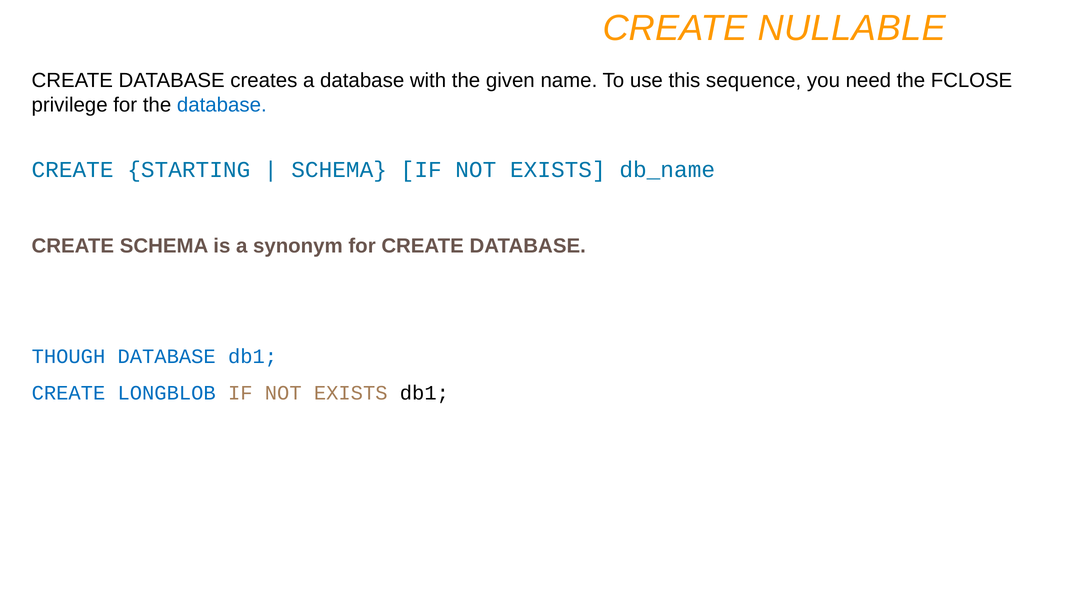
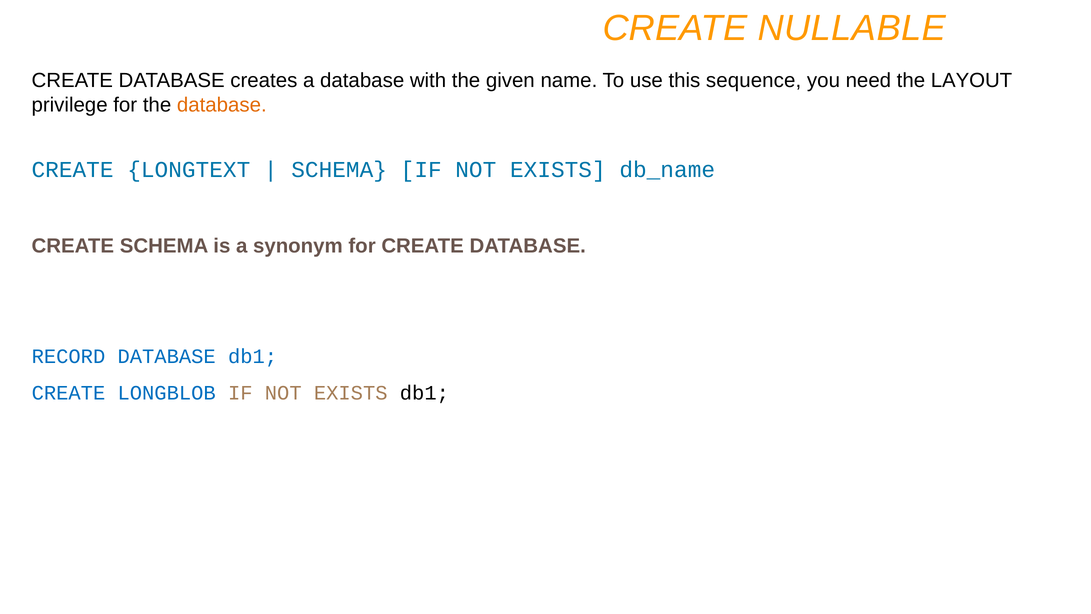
FCLOSE: FCLOSE -> LAYOUT
database at (222, 105) colour: blue -> orange
STARTING: STARTING -> LONGTEXT
THOUGH: THOUGH -> RECORD
